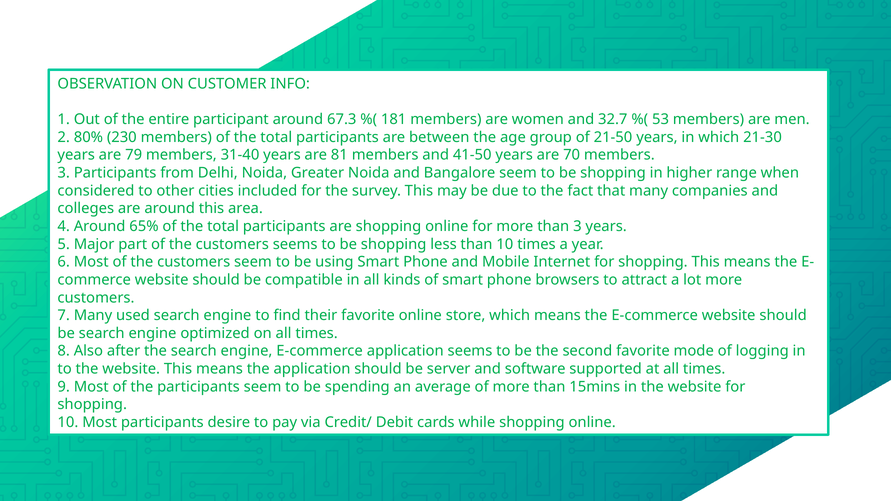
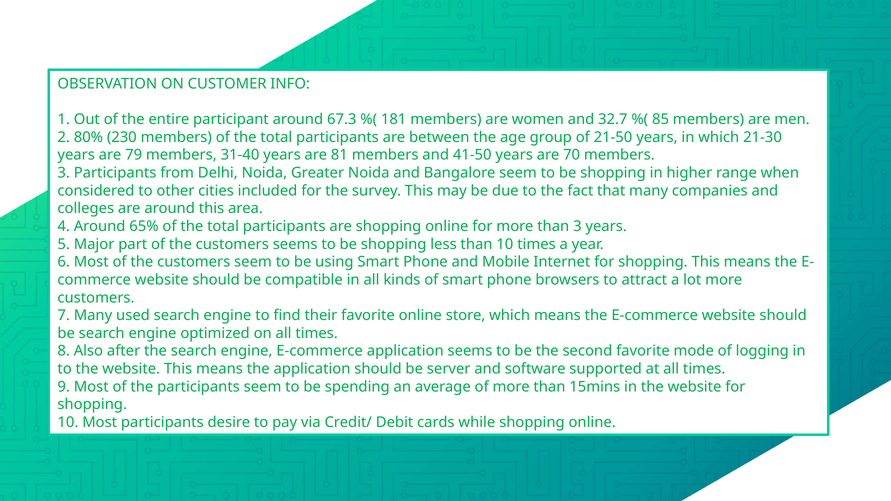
53: 53 -> 85
